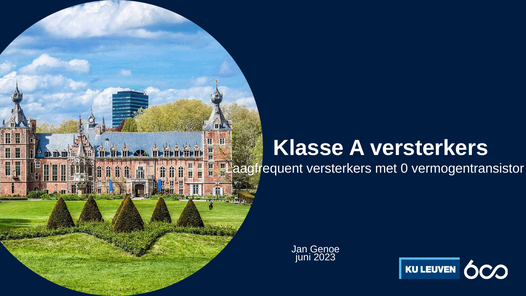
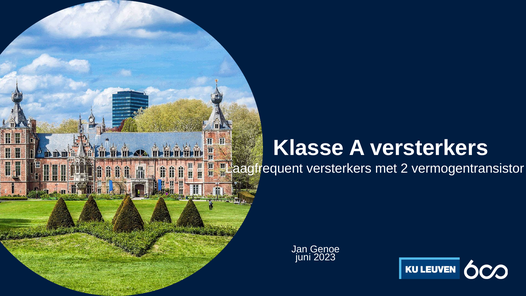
0: 0 -> 2
